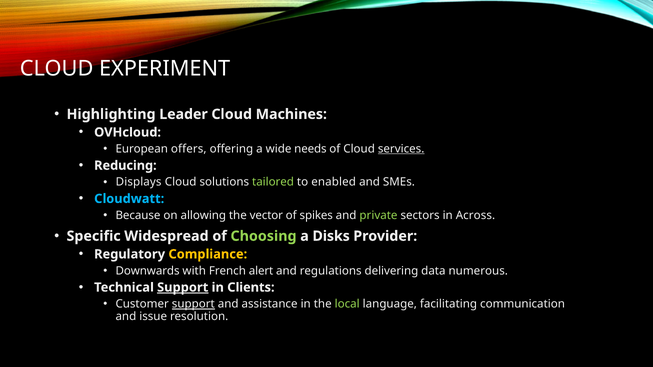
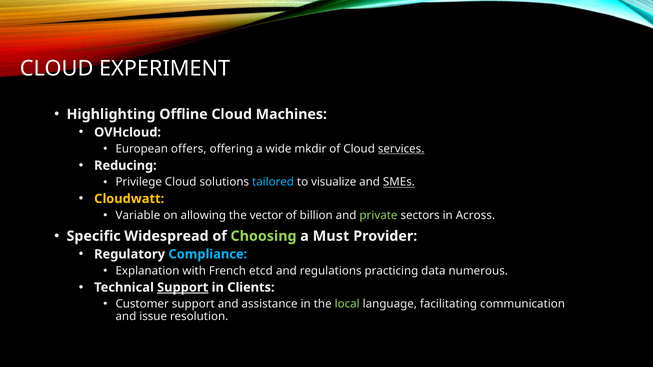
Leader: Leader -> Offline
needs: needs -> mkdir
Displays: Displays -> Privilege
tailored colour: light green -> light blue
enabled: enabled -> visualize
SMEs underline: none -> present
Cloudwatt colour: light blue -> yellow
Because: Because -> Variable
spikes: spikes -> billion
Disks: Disks -> Must
Compliance colour: yellow -> light blue
Downwards: Downwards -> Explanation
alert: alert -> etcd
delivering: delivering -> practicing
support at (193, 304) underline: present -> none
